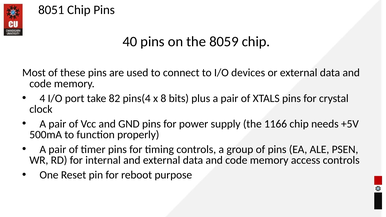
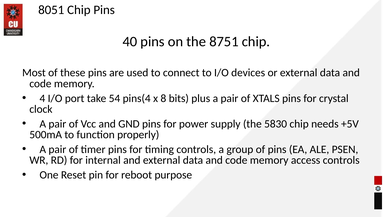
8059: 8059 -> 8751
82: 82 -> 54
1166: 1166 -> 5830
